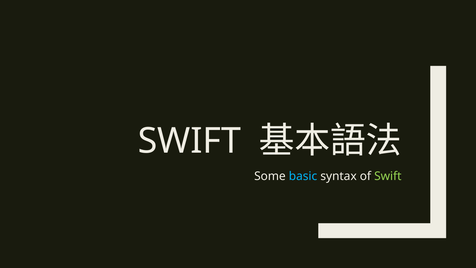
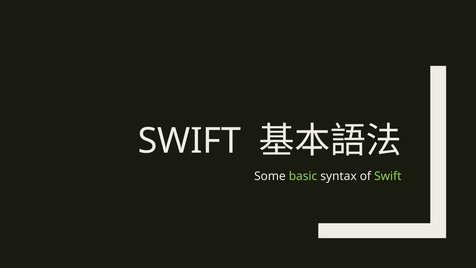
basic colour: light blue -> light green
